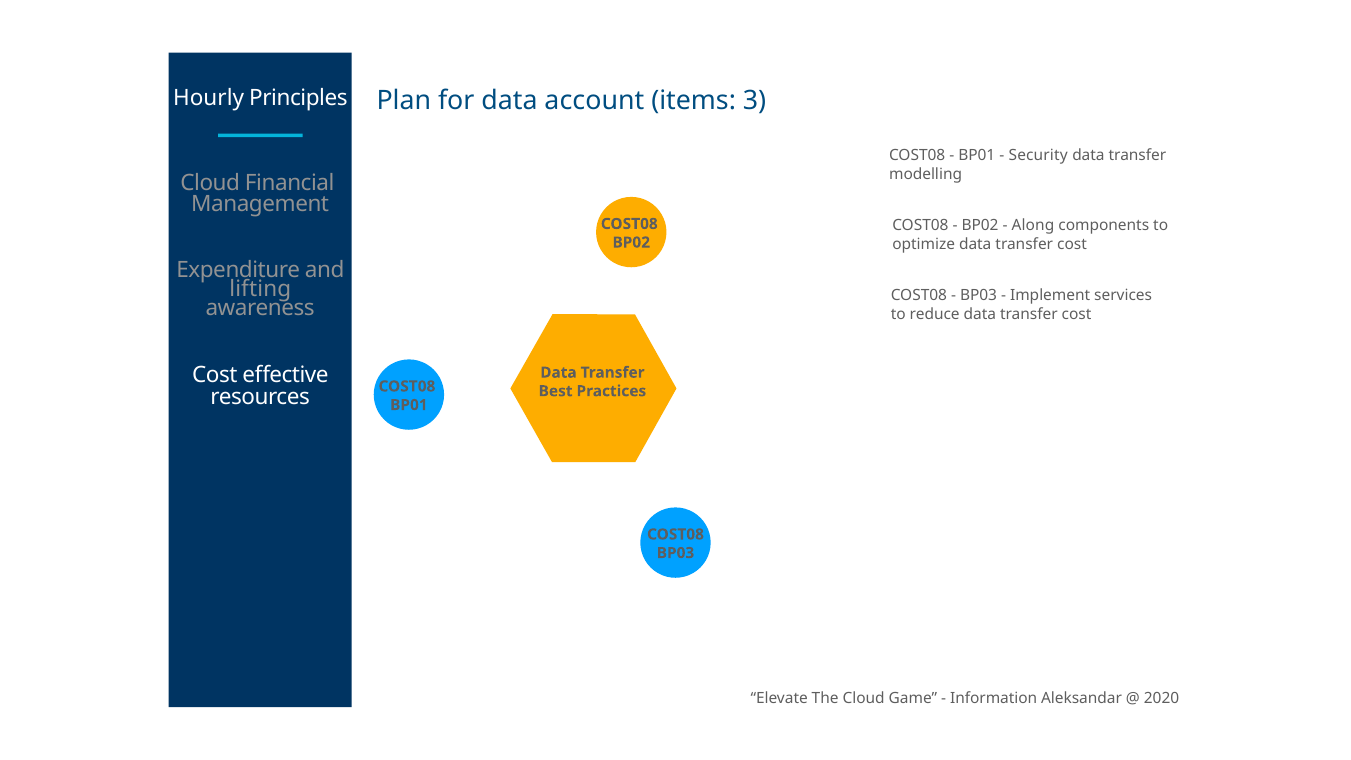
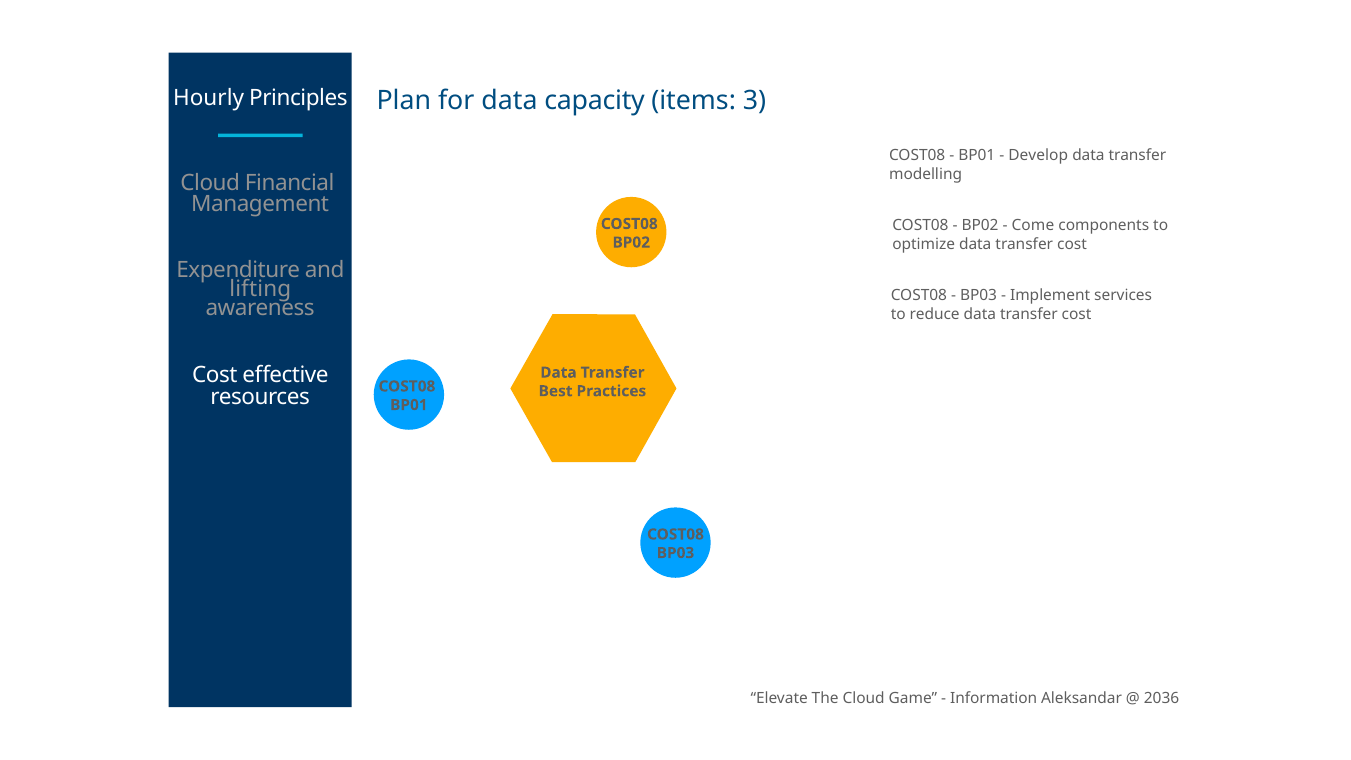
account: account -> capacity
Security: Security -> Develop
Along: Along -> Come
2020: 2020 -> 2036
